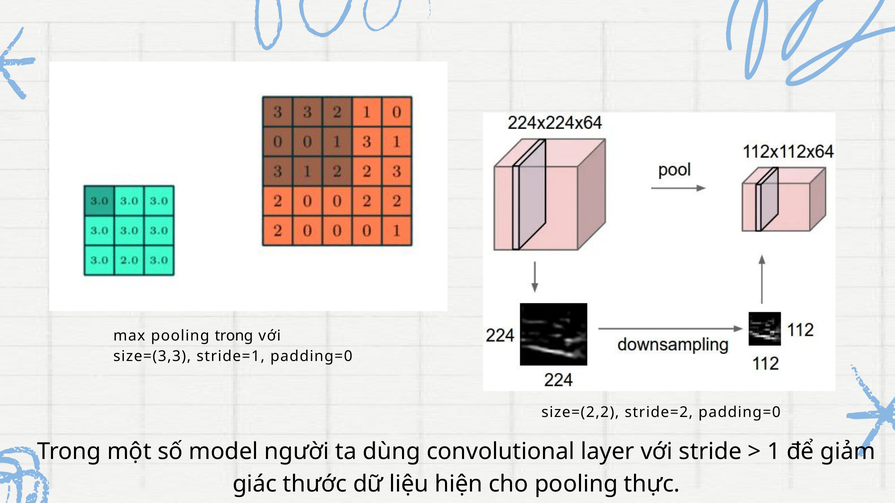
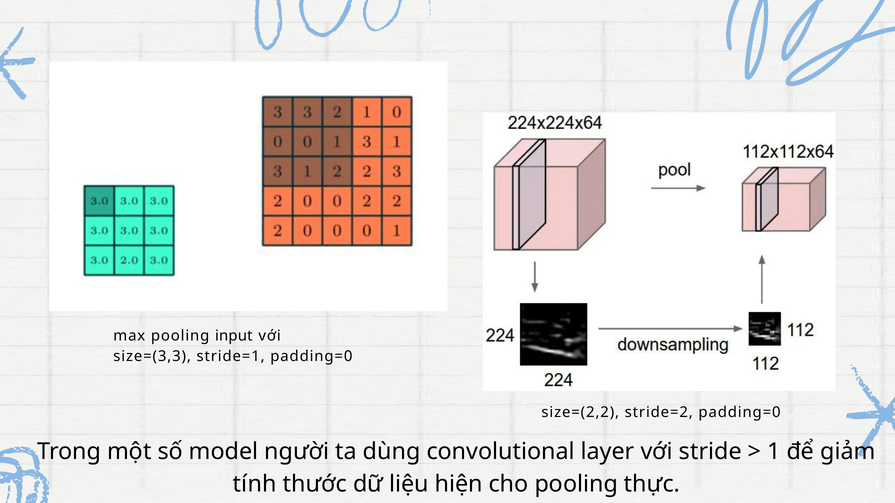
pooling trong: trong -> input
giác: giác -> tính
